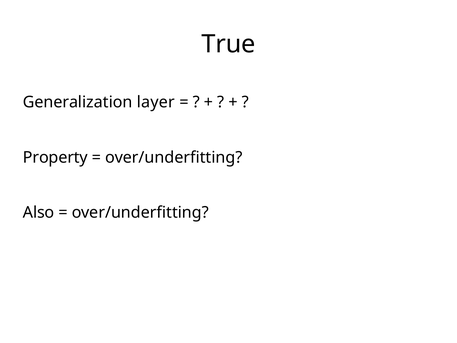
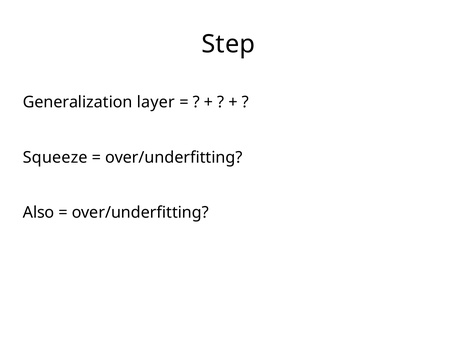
True: True -> Step
Property: Property -> Squeeze
